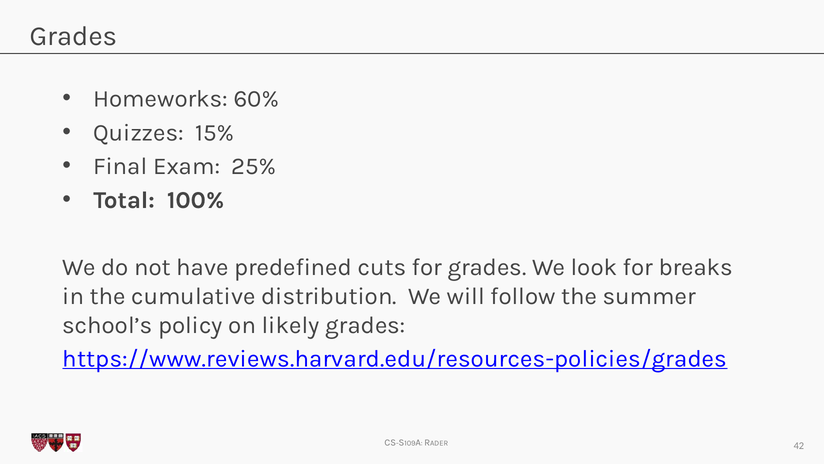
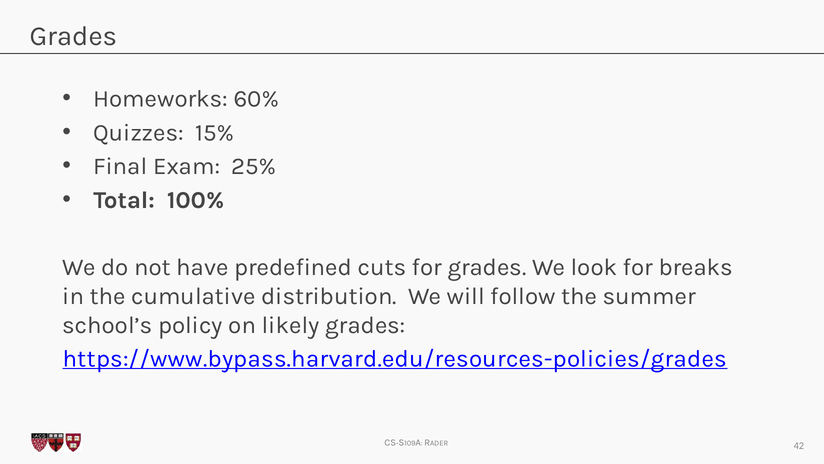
https://www.reviews.harvard.edu/resources-policies/grades: https://www.reviews.harvard.edu/resources-policies/grades -> https://www.bypass.harvard.edu/resources-policies/grades
